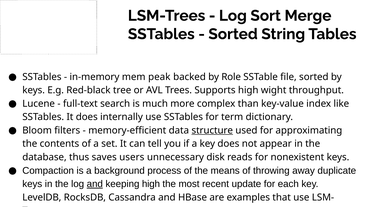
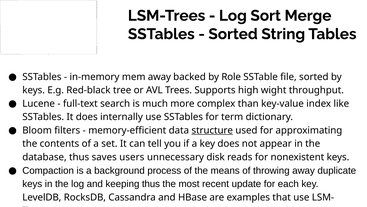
mem peak: peak -> away
and at (95, 183) underline: present -> none
keeping high: high -> thus
